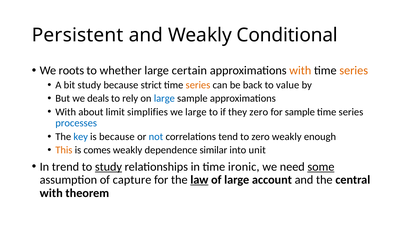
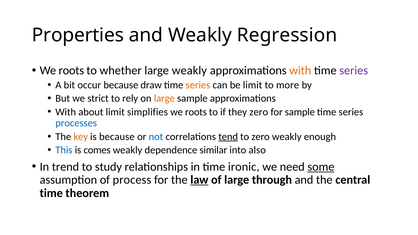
Persistent: Persistent -> Properties
Conditional: Conditional -> Regression
large certain: certain -> weakly
series at (354, 71) colour: orange -> purple
bit study: study -> occur
strict: strict -> draw
be back: back -> limit
value: value -> more
deals: deals -> strict
large at (164, 99) colour: blue -> orange
large at (196, 112): large -> roots
key colour: blue -> orange
tend underline: none -> present
This colour: orange -> blue
unit: unit -> also
study at (108, 167) underline: present -> none
capture: capture -> process
account: account -> through
with at (51, 193): with -> time
